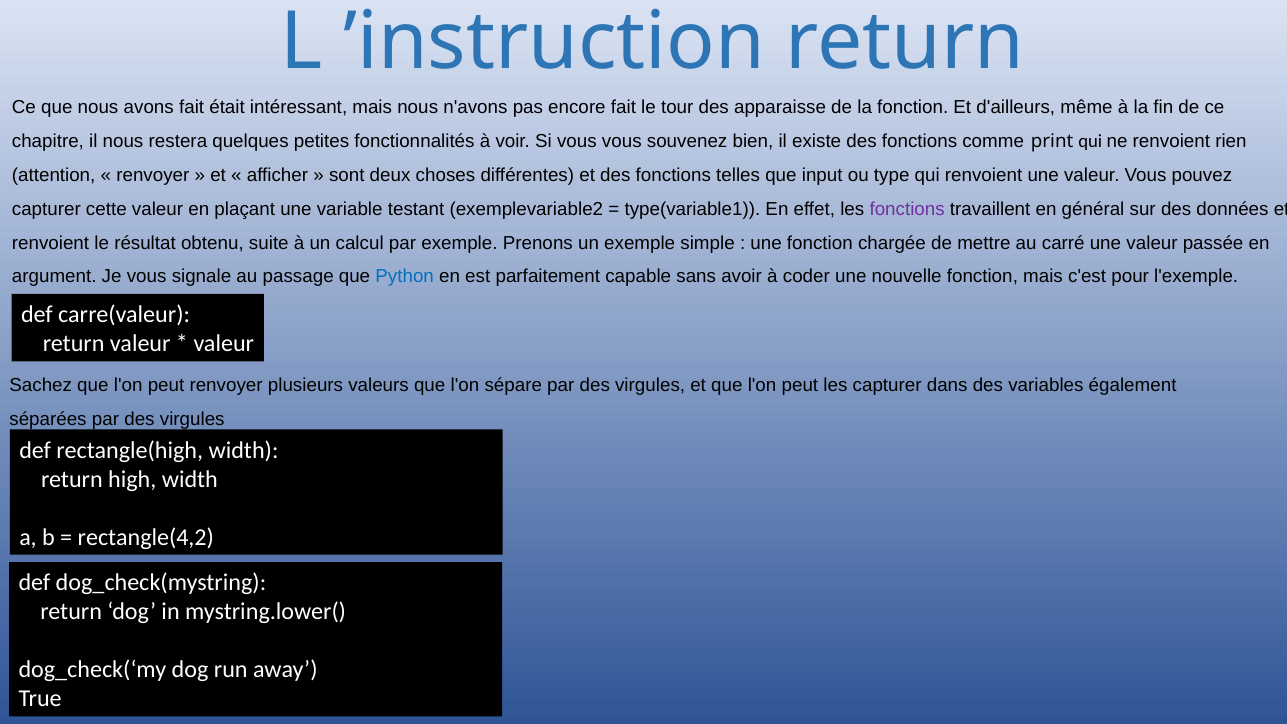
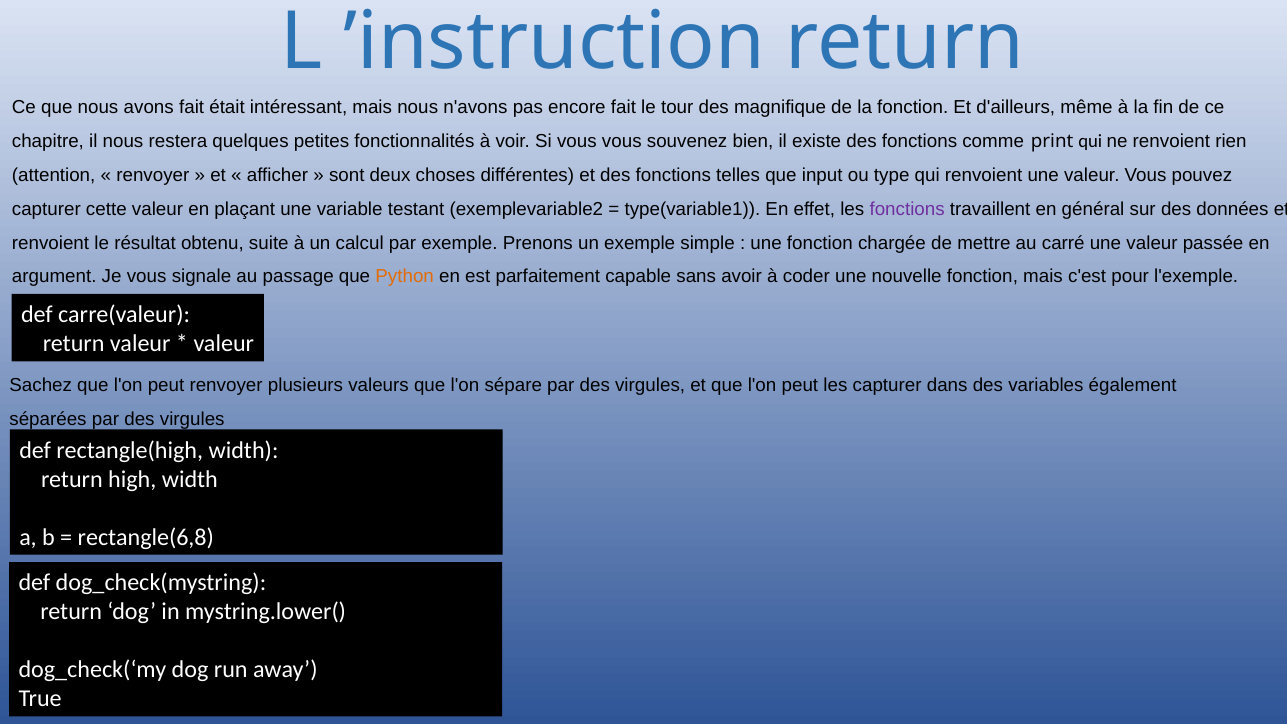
apparaisse: apparaisse -> magnifique
Python colour: blue -> orange
rectangle(4,2: rectangle(4,2 -> rectangle(6,8
